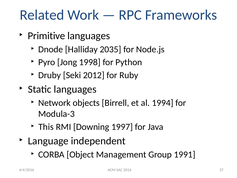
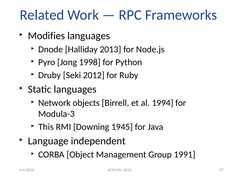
Primitive: Primitive -> Modifies
2035: 2035 -> 2013
1997: 1997 -> 1945
